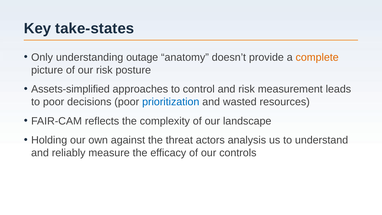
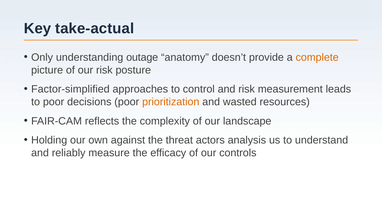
take-states: take-states -> take-actual
Assets-simplified: Assets-simplified -> Factor-simplified
prioritization colour: blue -> orange
